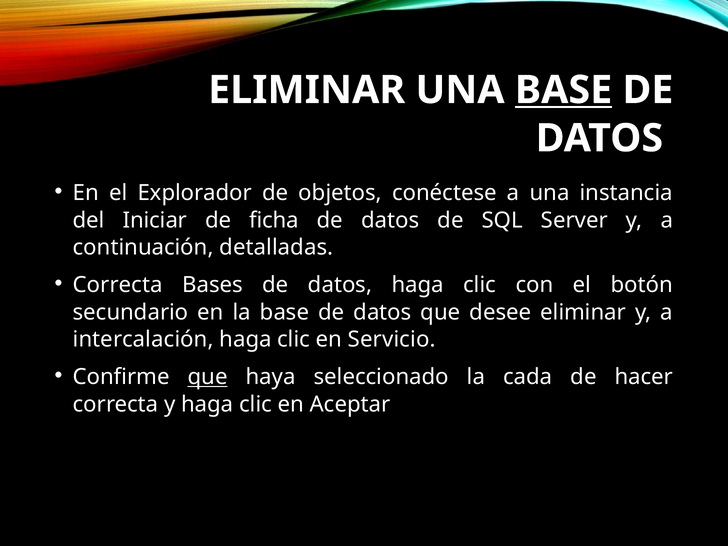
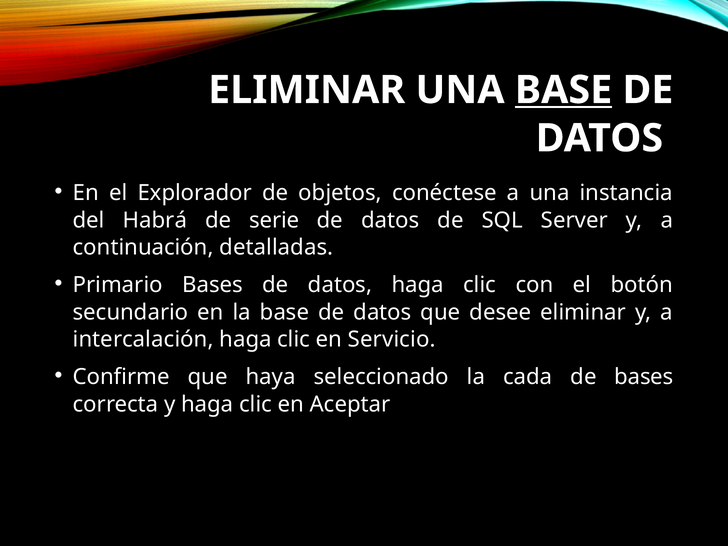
Iniciar: Iniciar -> Habrá
ficha: ficha -> serie
Correcta at (118, 285): Correcta -> Primario
que at (208, 377) underline: present -> none
de hacer: hacer -> bases
